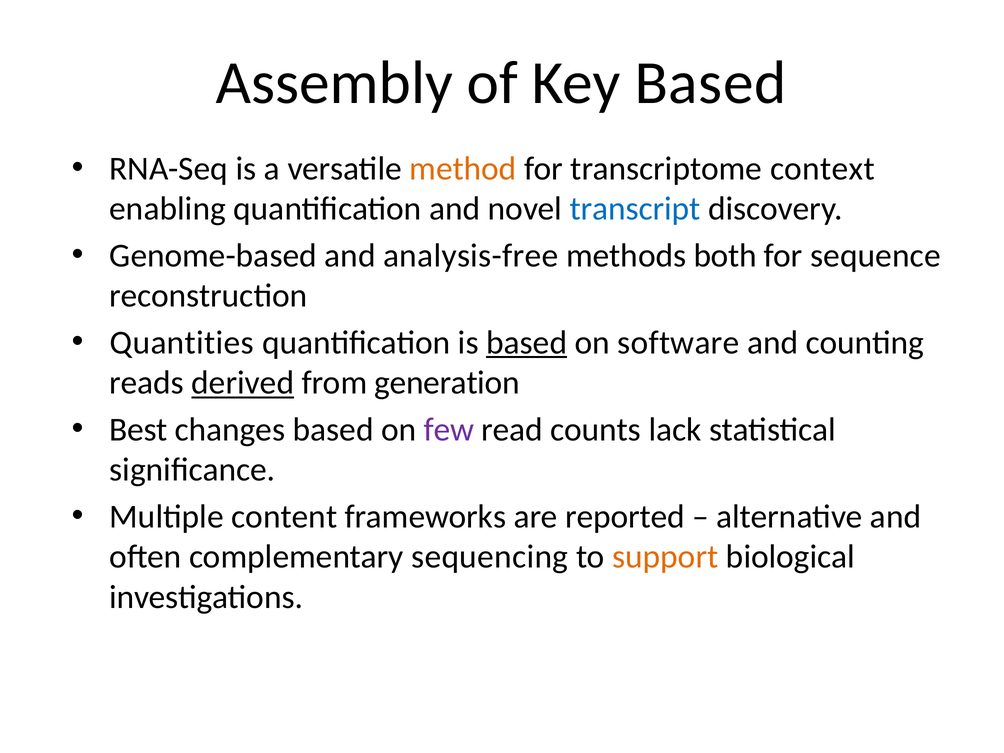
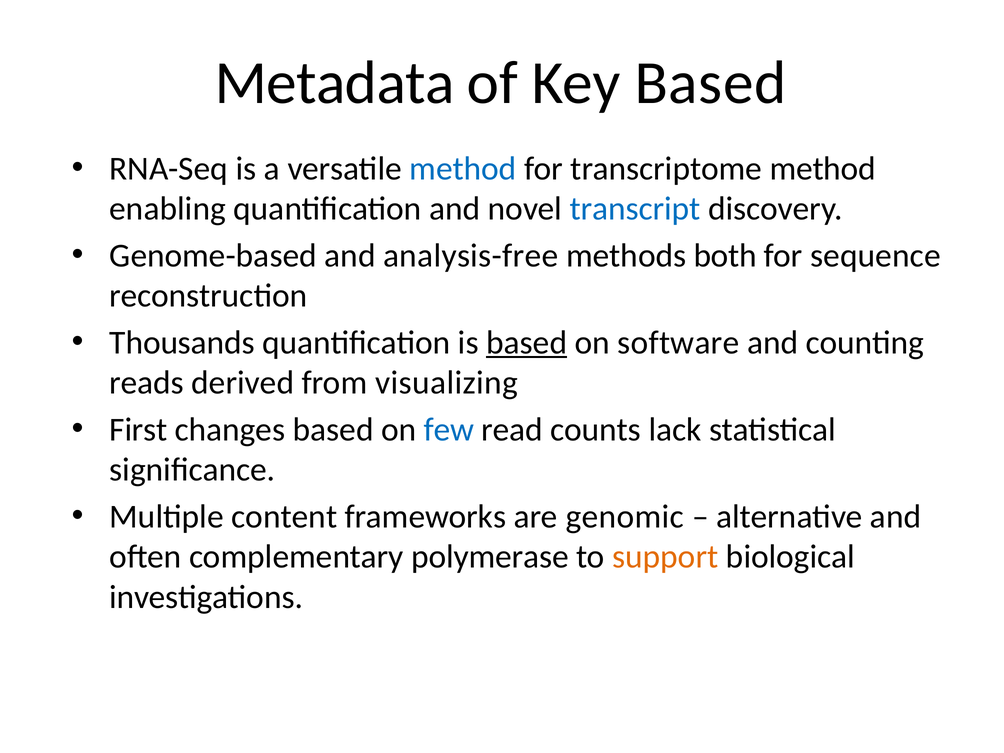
Assembly: Assembly -> Metadata
method at (463, 169) colour: orange -> blue
transcriptome context: context -> method
Quantities: Quantities -> Thousands
derived underline: present -> none
generation: generation -> visualizing
Best: Best -> First
few colour: purple -> blue
reported: reported -> genomic
sequencing: sequencing -> polymerase
